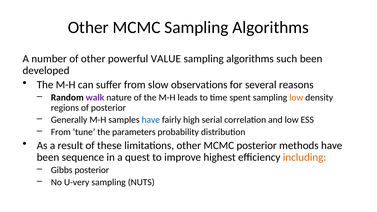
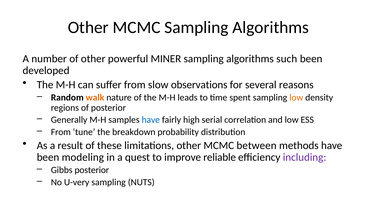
VALUE: VALUE -> MINER
walk colour: purple -> orange
parameters: parameters -> breakdown
MCMC posterior: posterior -> between
sequence: sequence -> modeling
highest: highest -> reliable
including colour: orange -> purple
